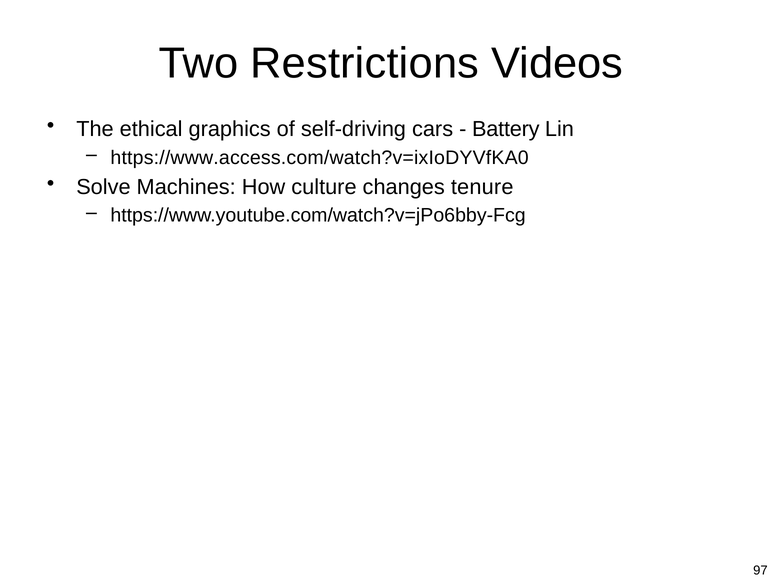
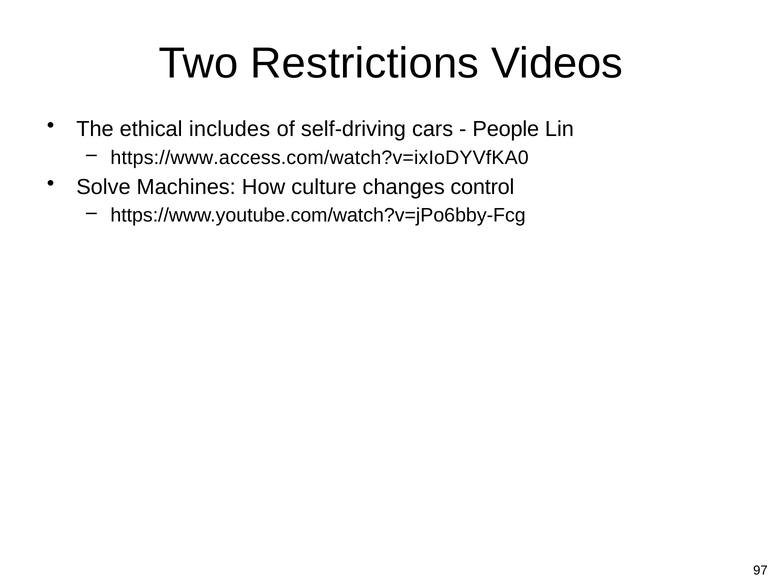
graphics: graphics -> includes
Battery: Battery -> People
tenure: tenure -> control
